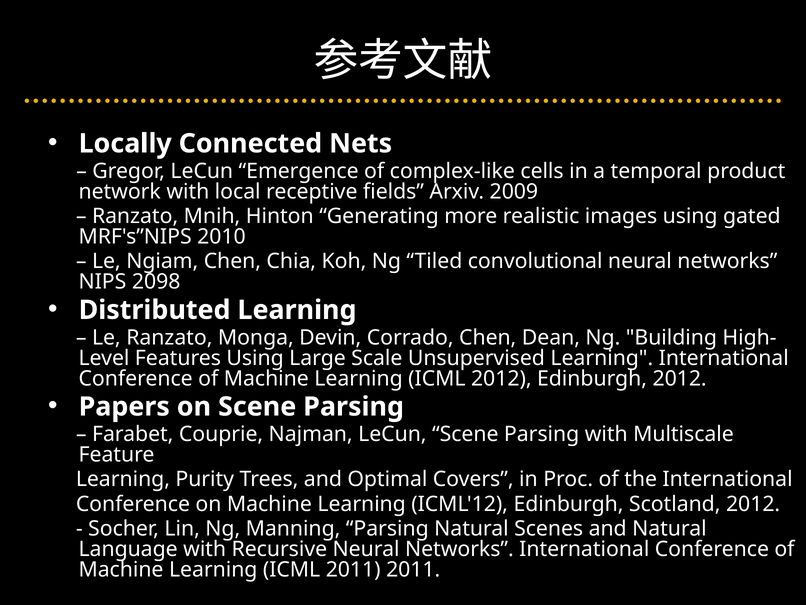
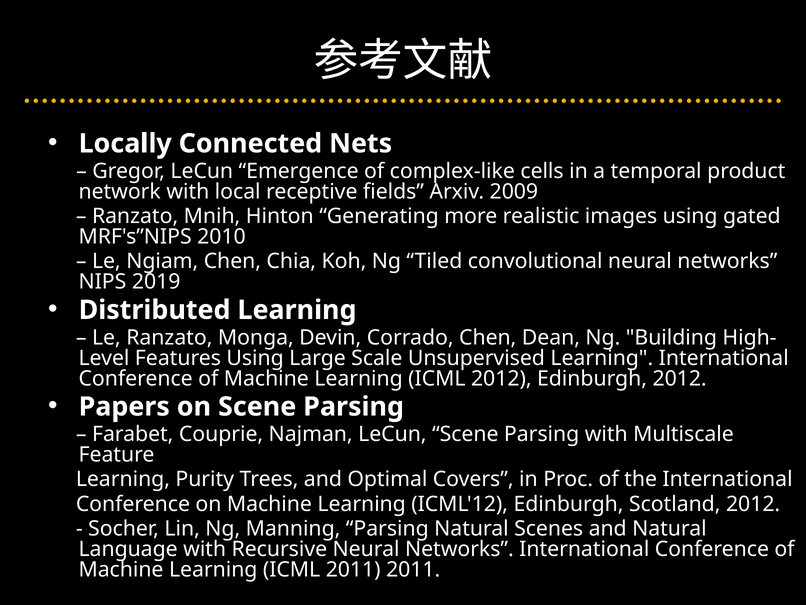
2098: 2098 -> 2019
